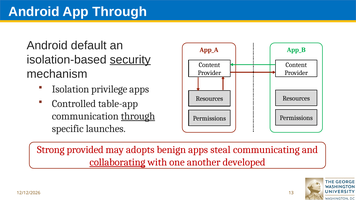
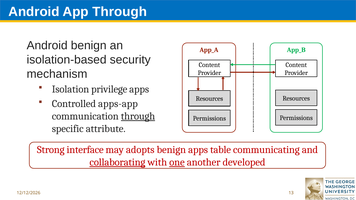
Android default: default -> benign
security underline: present -> none
table-app: table-app -> apps-app
launches: launches -> attribute
provided: provided -> interface
steal: steal -> table
one underline: none -> present
